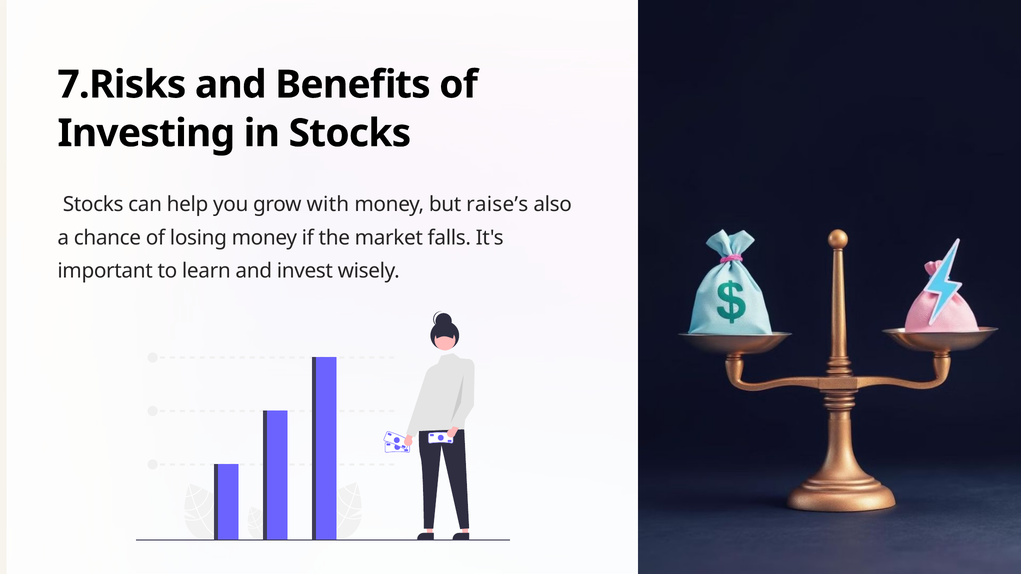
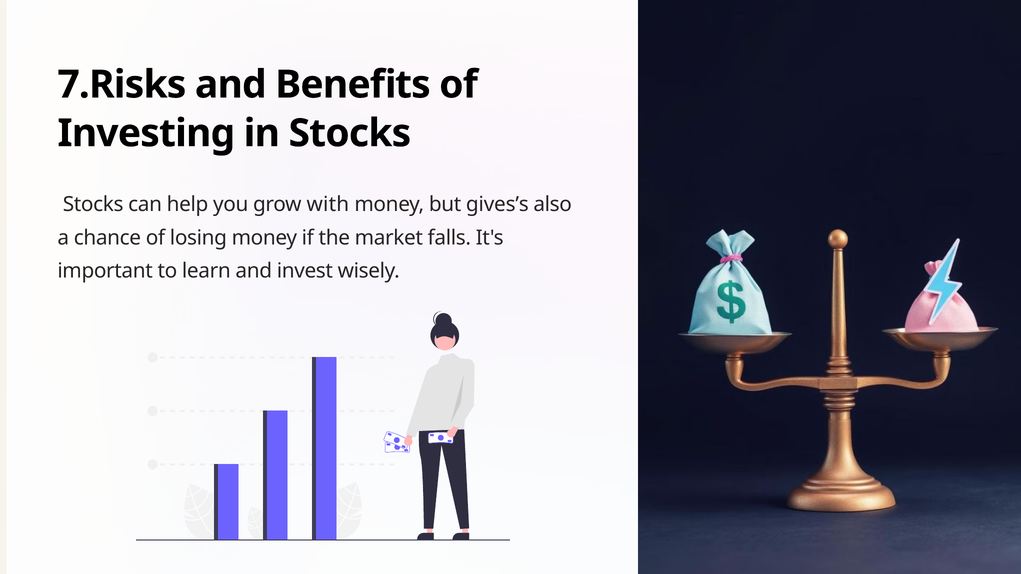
raise’s: raise’s -> gives’s
